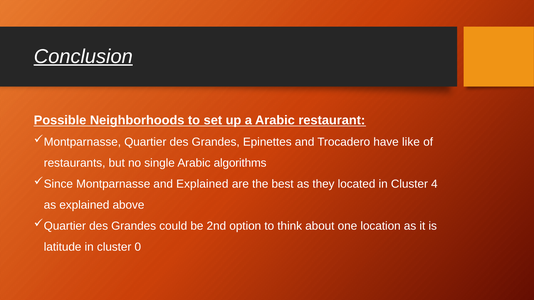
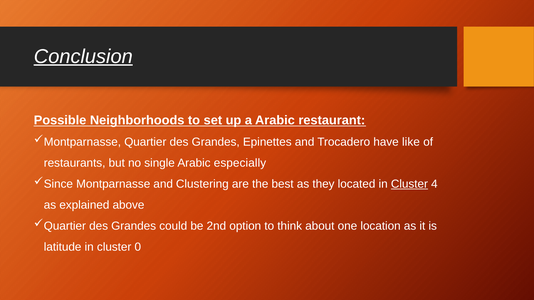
algorithms: algorithms -> especially
and Explained: Explained -> Clustering
Cluster at (409, 184) underline: none -> present
